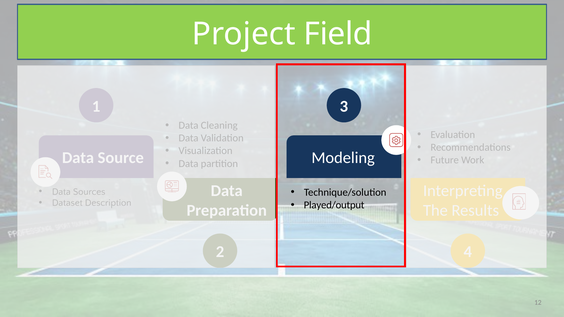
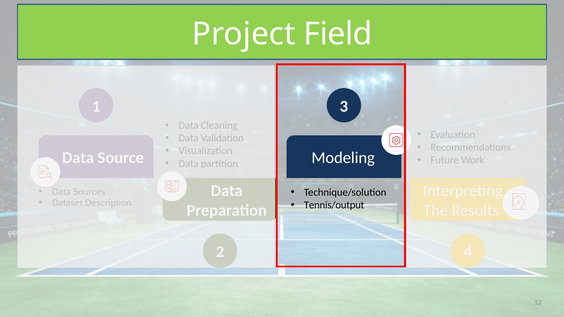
Played/output: Played/output -> Tennis/output
